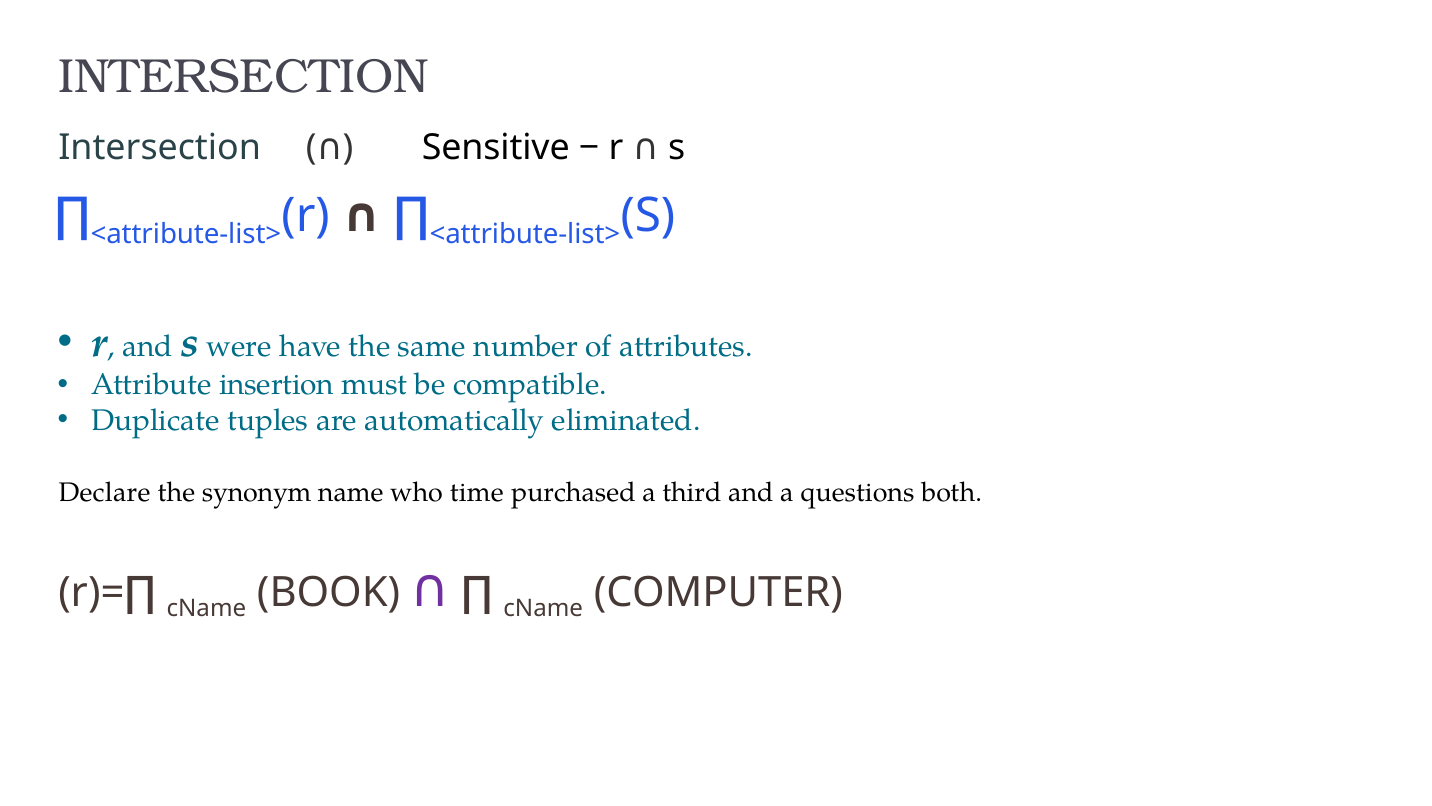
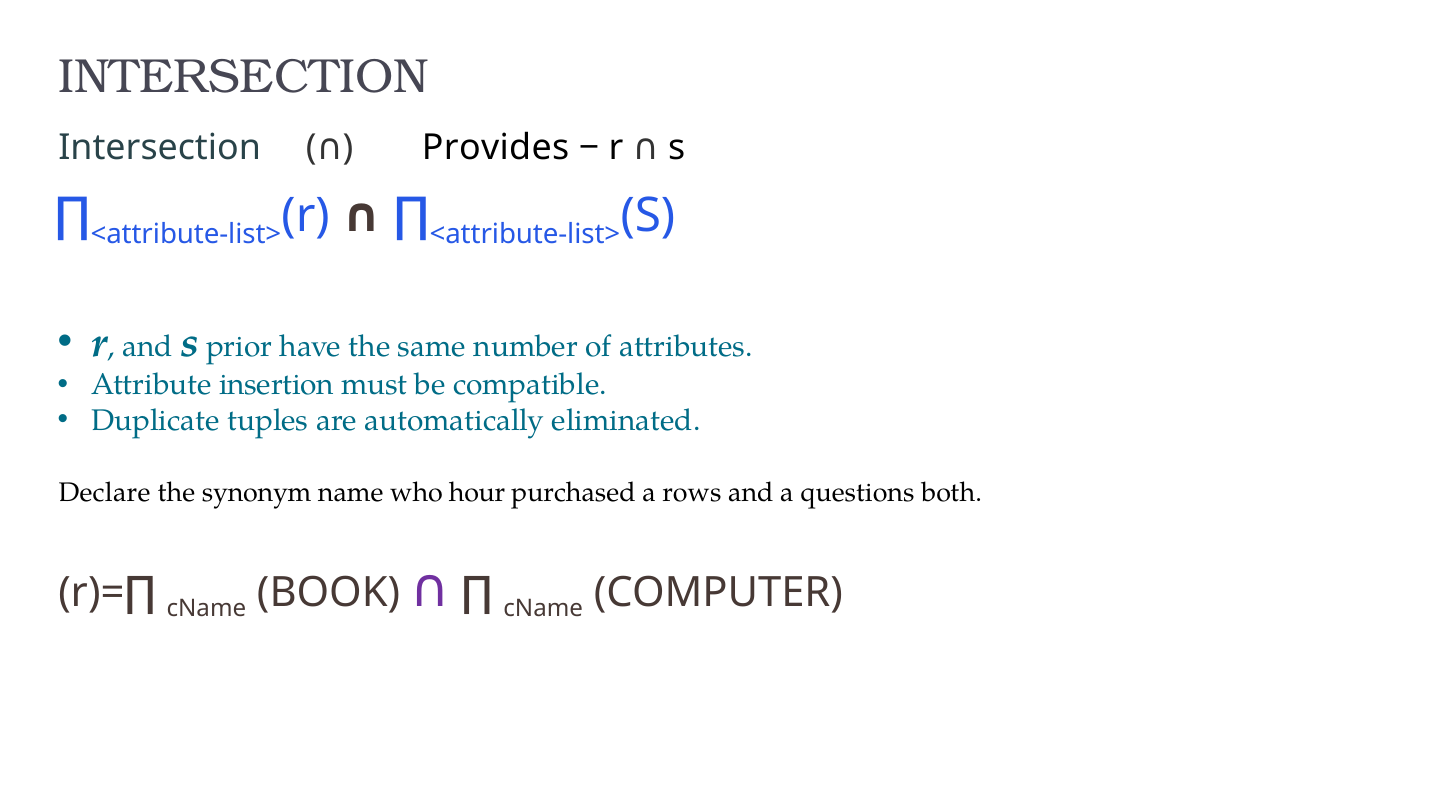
Sensitive: Sensitive -> Provides
were: were -> prior
time: time -> hour
third: third -> rows
